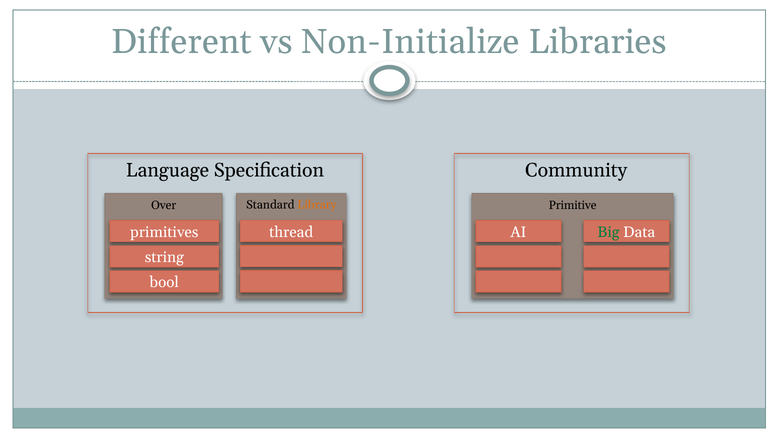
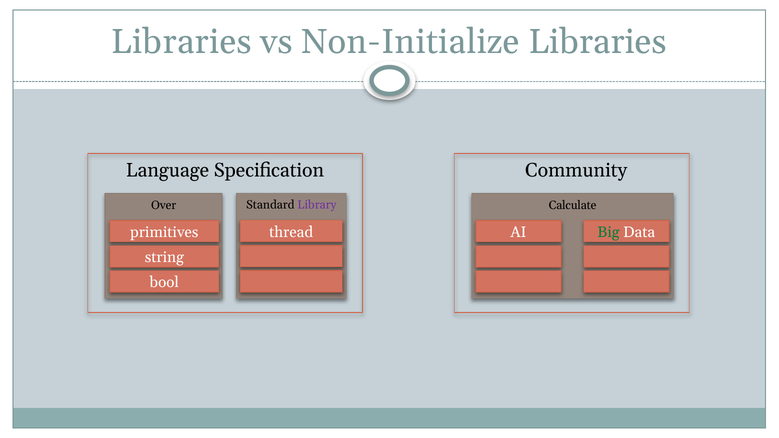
Different at (181, 42): Different -> Libraries
Library colour: orange -> purple
Primitive: Primitive -> Calculate
